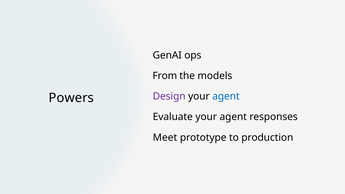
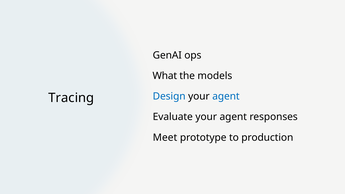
From: From -> What
Design colour: purple -> blue
Powers: Powers -> Tracing
